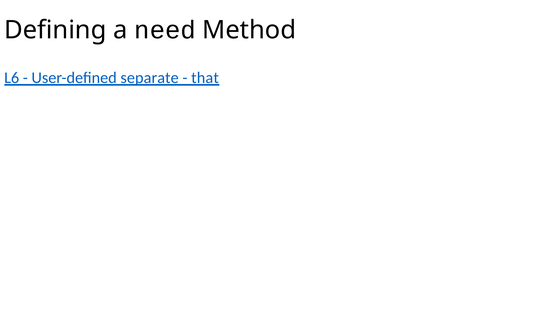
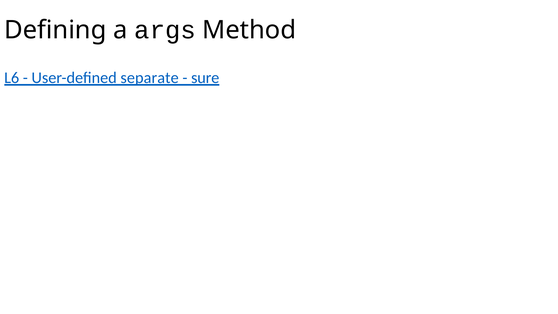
need: need -> args
that: that -> sure
